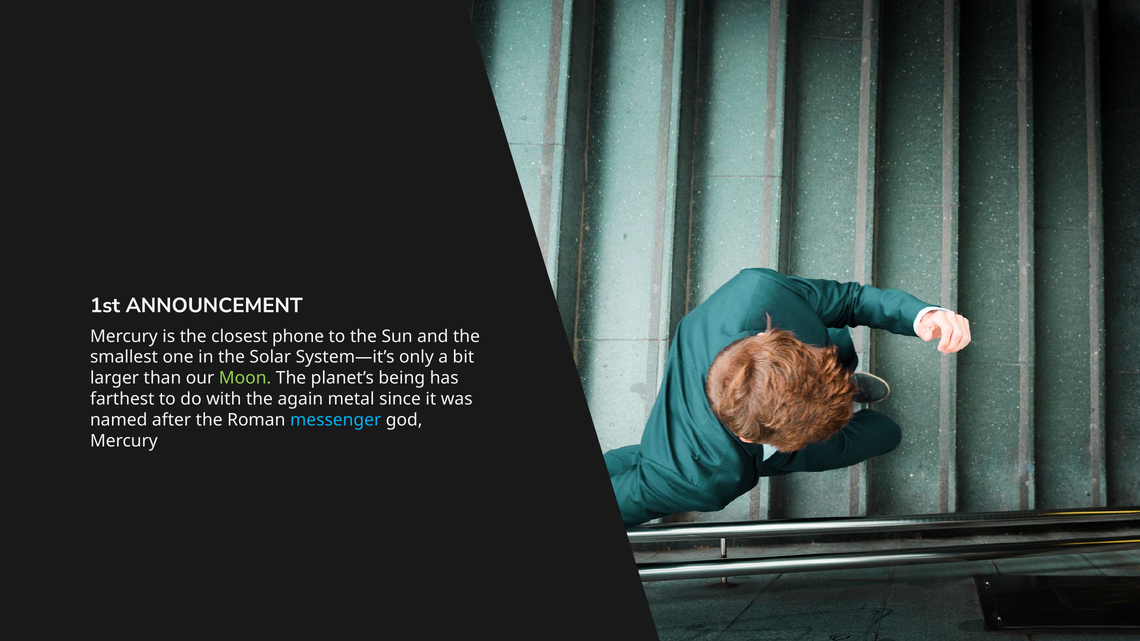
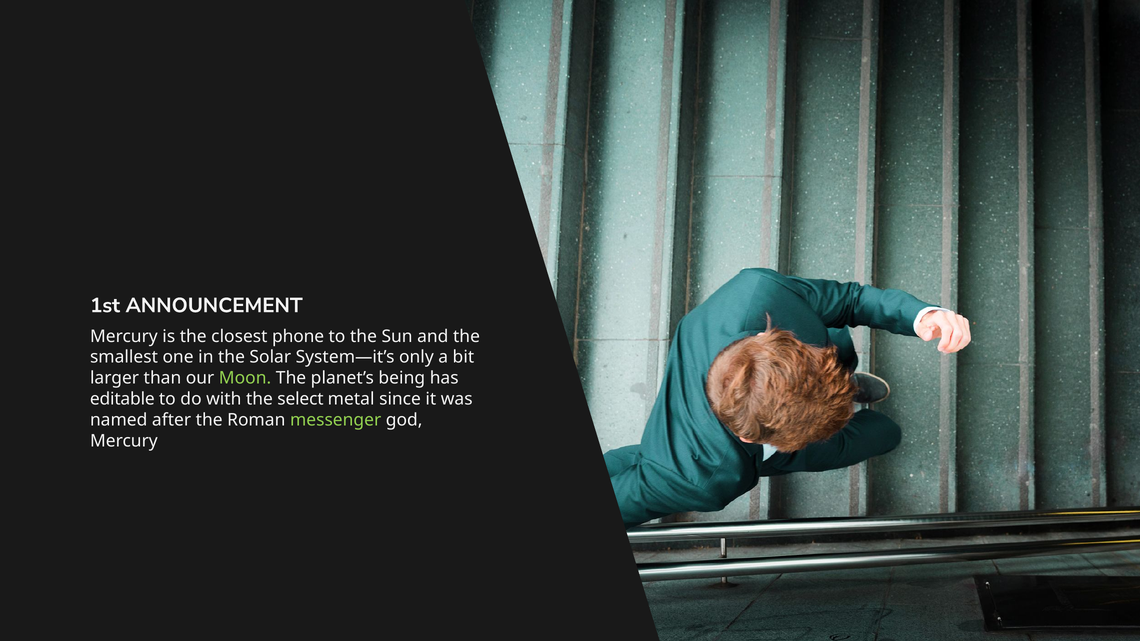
farthest: farthest -> editable
again: again -> select
messenger colour: light blue -> light green
